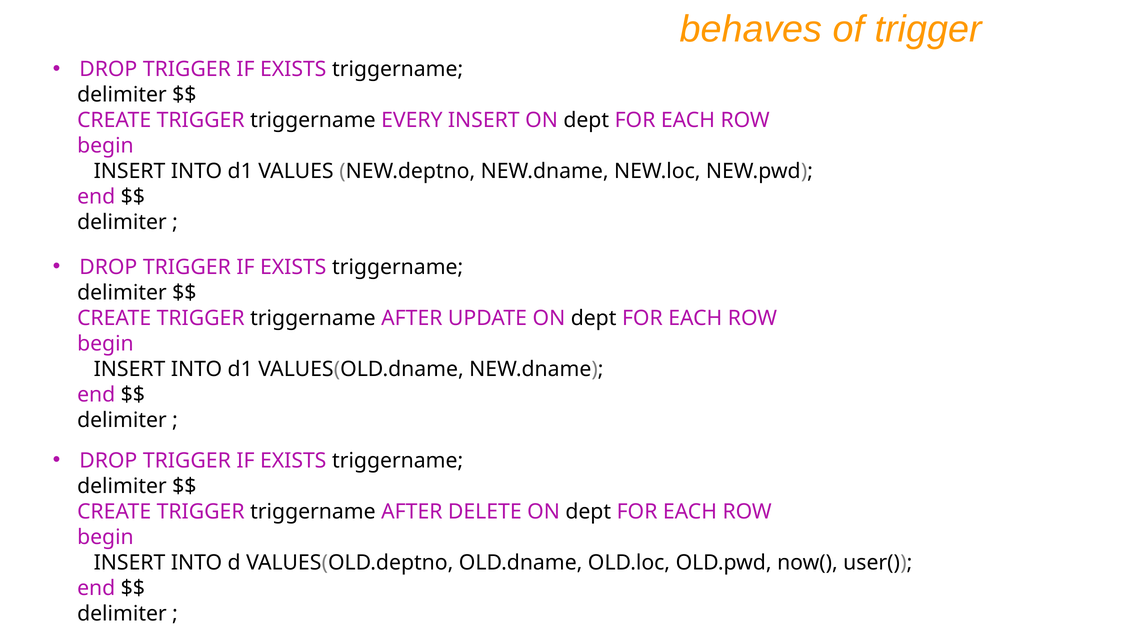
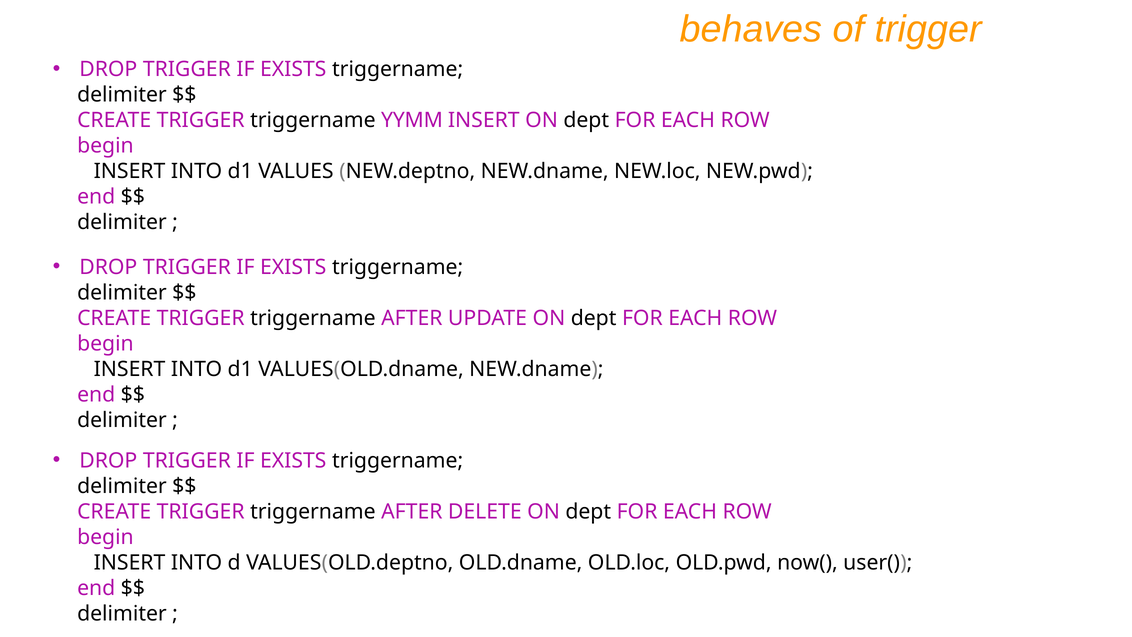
EVERY: EVERY -> YYMM
